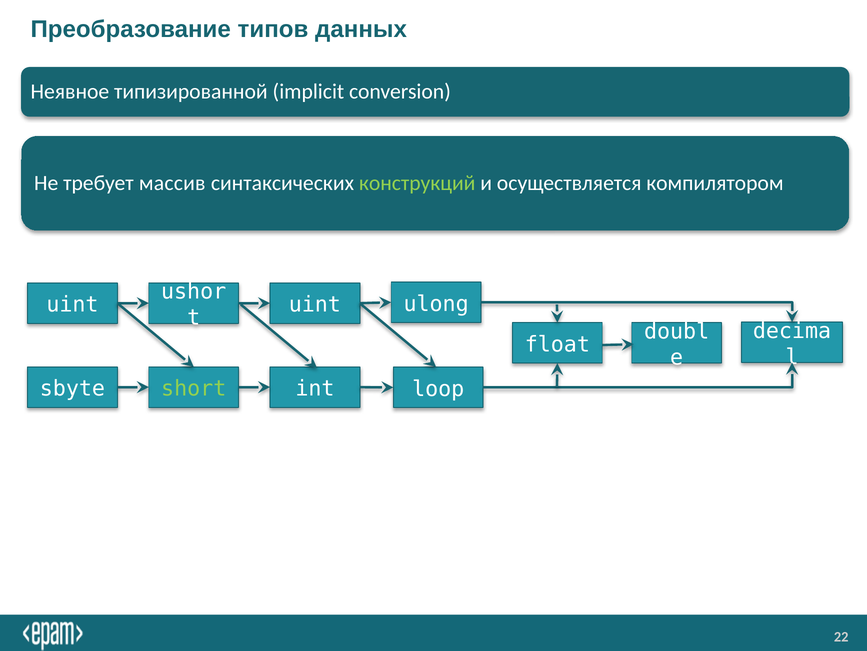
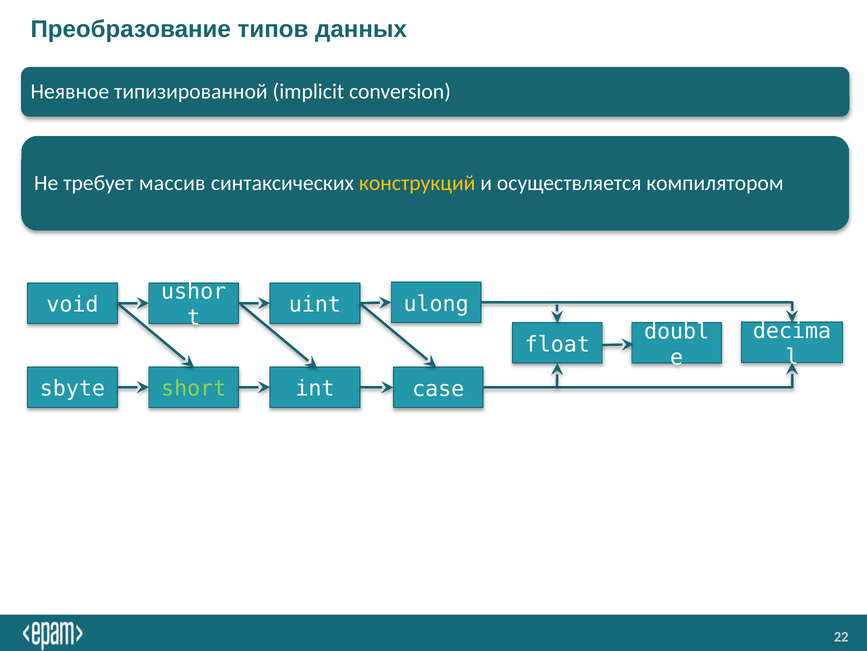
конструкций colour: light green -> yellow
uint at (72, 304): uint -> void
loop: loop -> case
